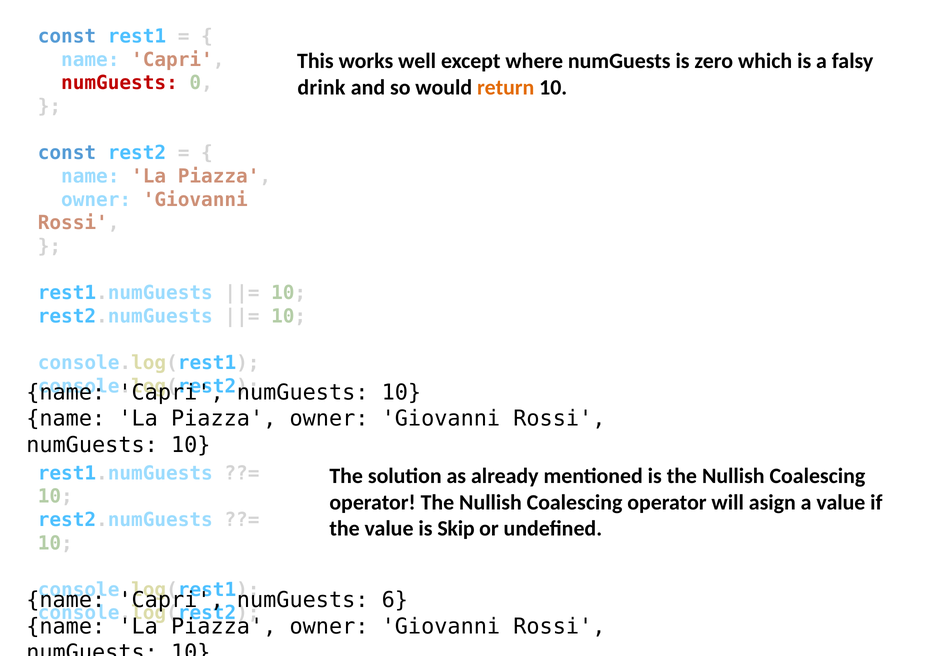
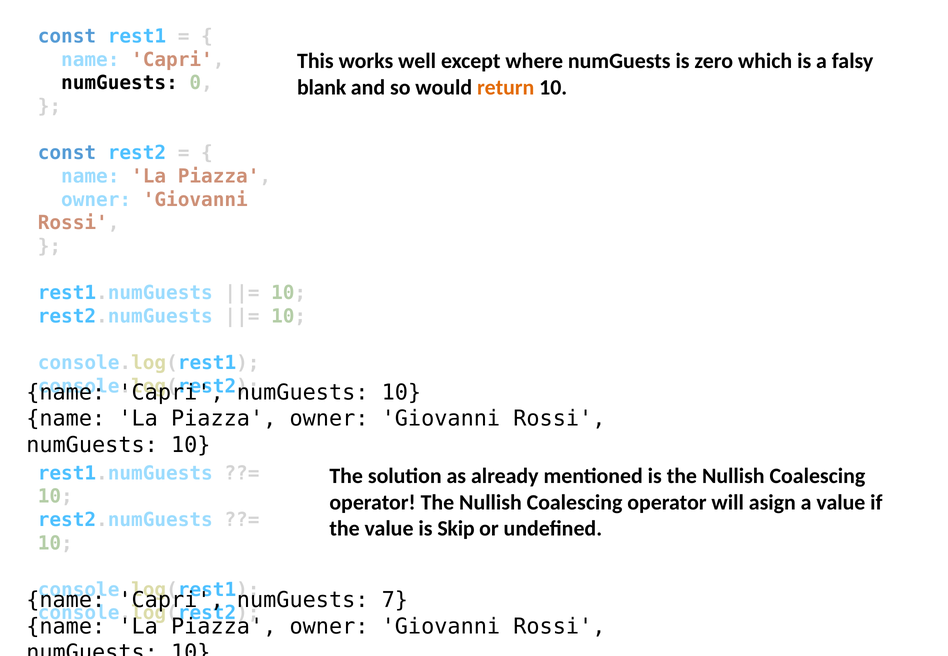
numGuests at (119, 83) colour: red -> black
drink: drink -> blank
6: 6 -> 7
